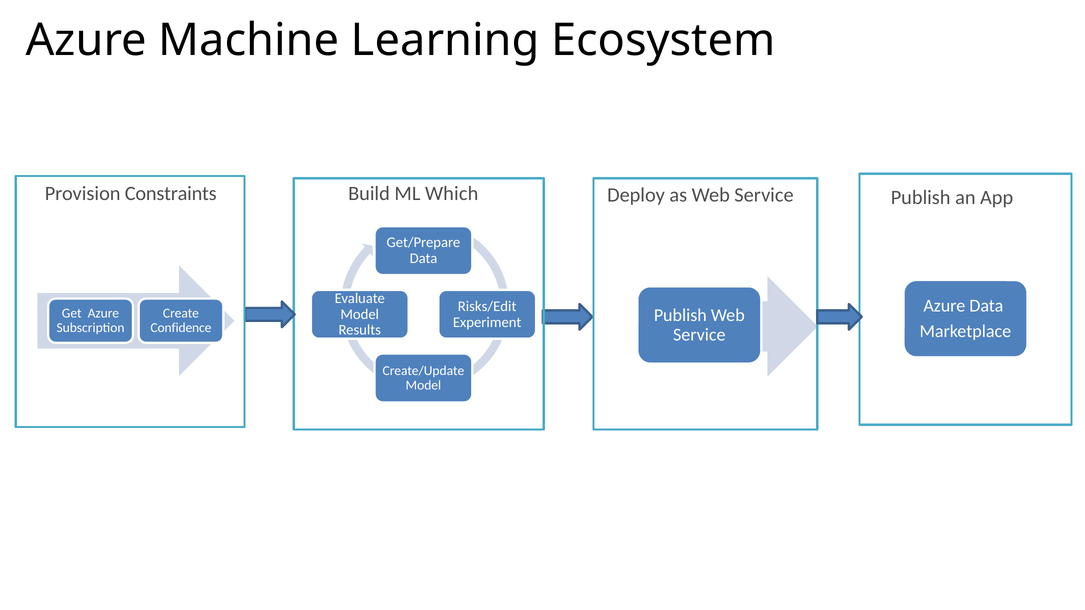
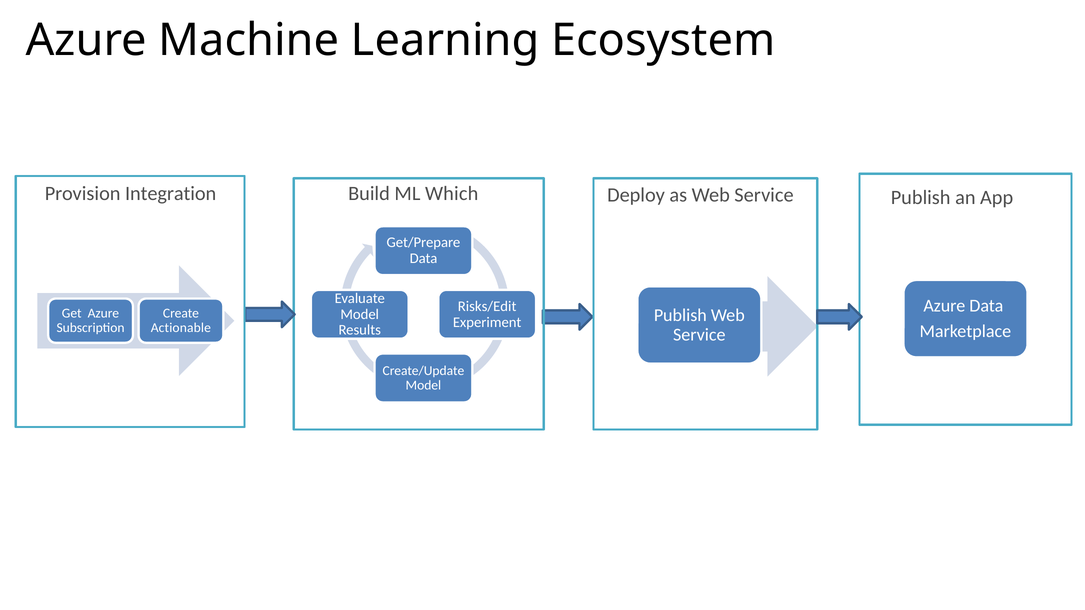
Constraints: Constraints -> Integration
Confidence: Confidence -> Actionable
